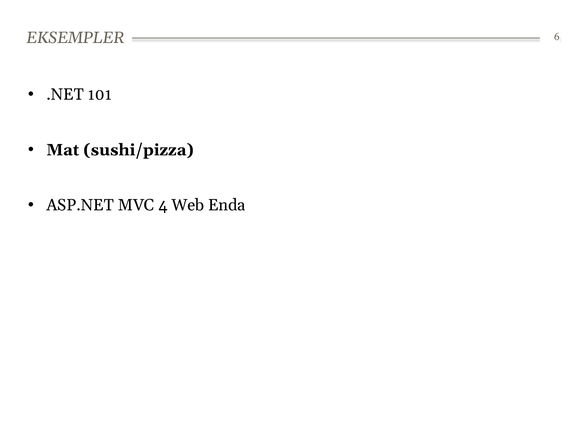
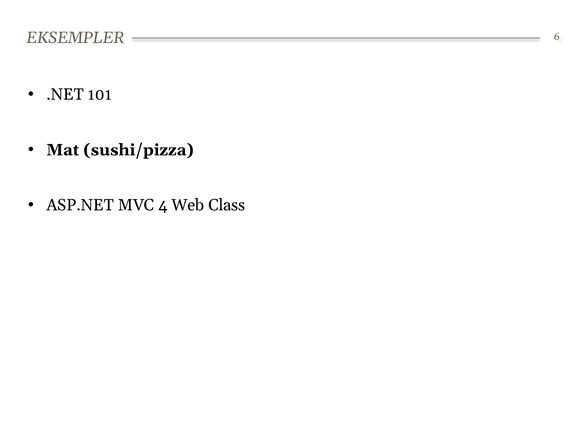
Enda: Enda -> Class
